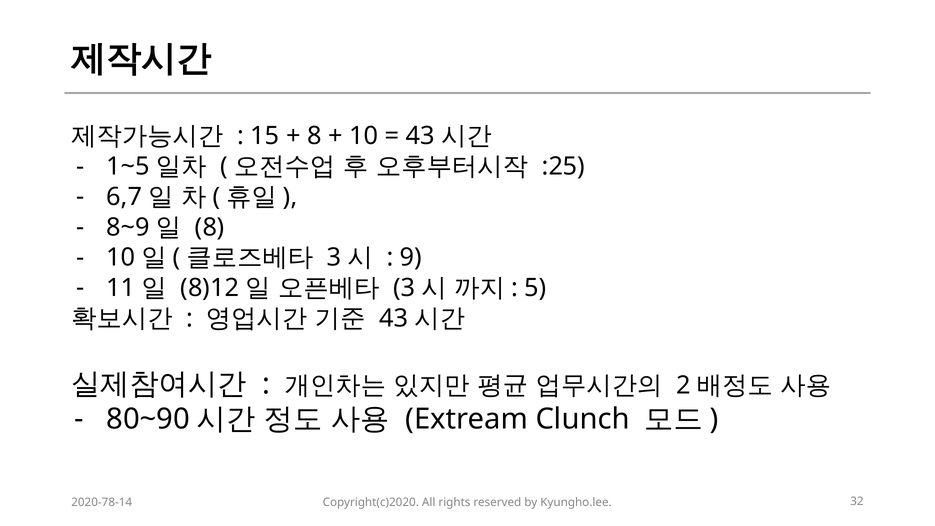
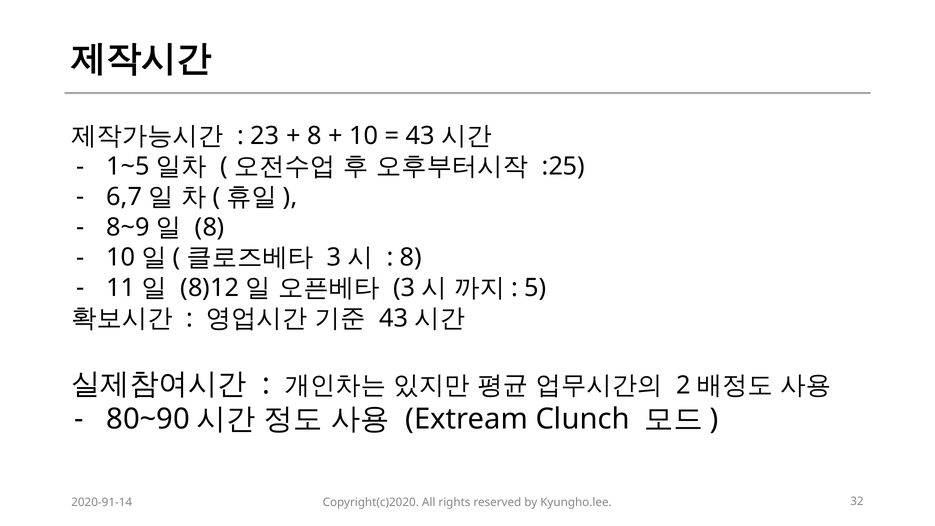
15: 15 -> 23
9 at (411, 258): 9 -> 8
2020-78-14: 2020-78-14 -> 2020-91-14
